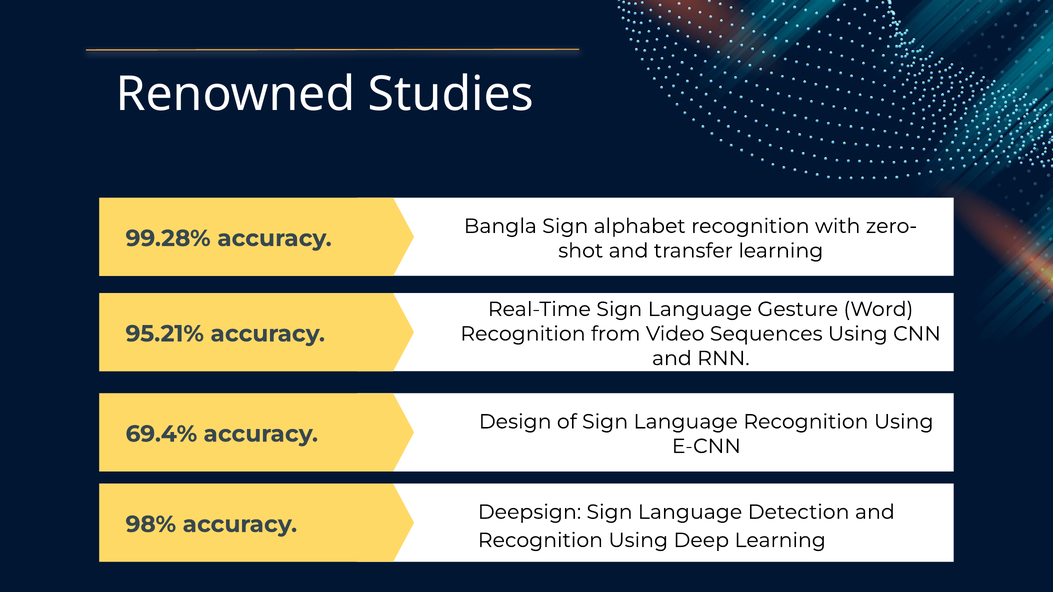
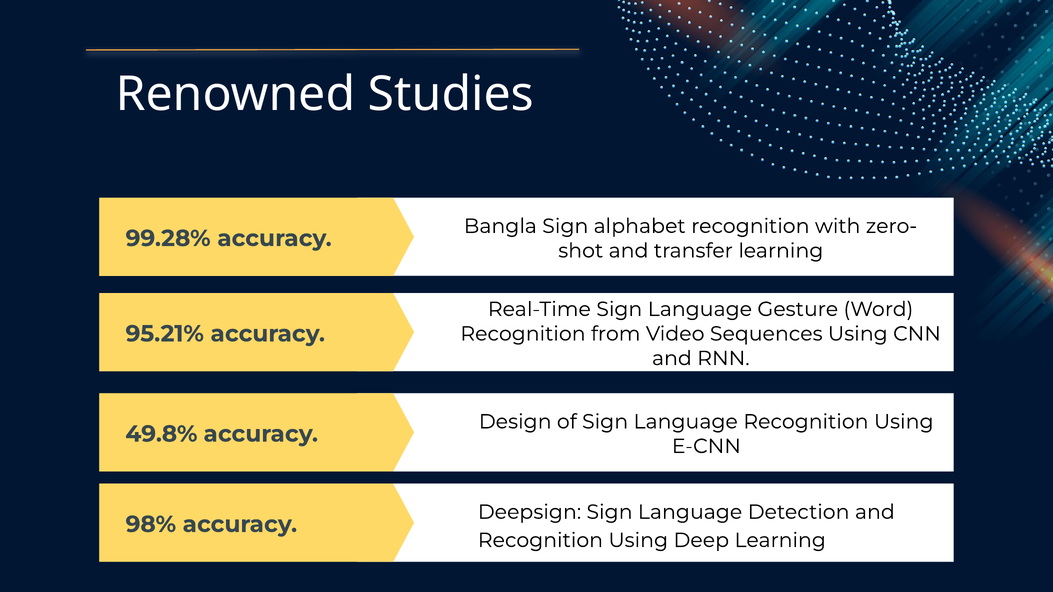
69.4%: 69.4% -> 49.8%
